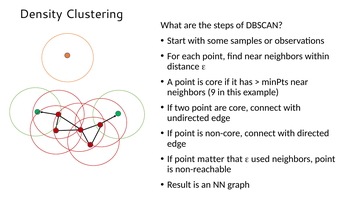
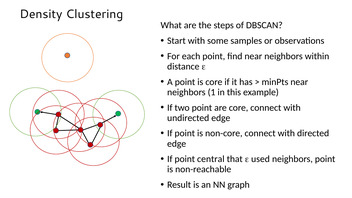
9: 9 -> 1
matter: matter -> central
